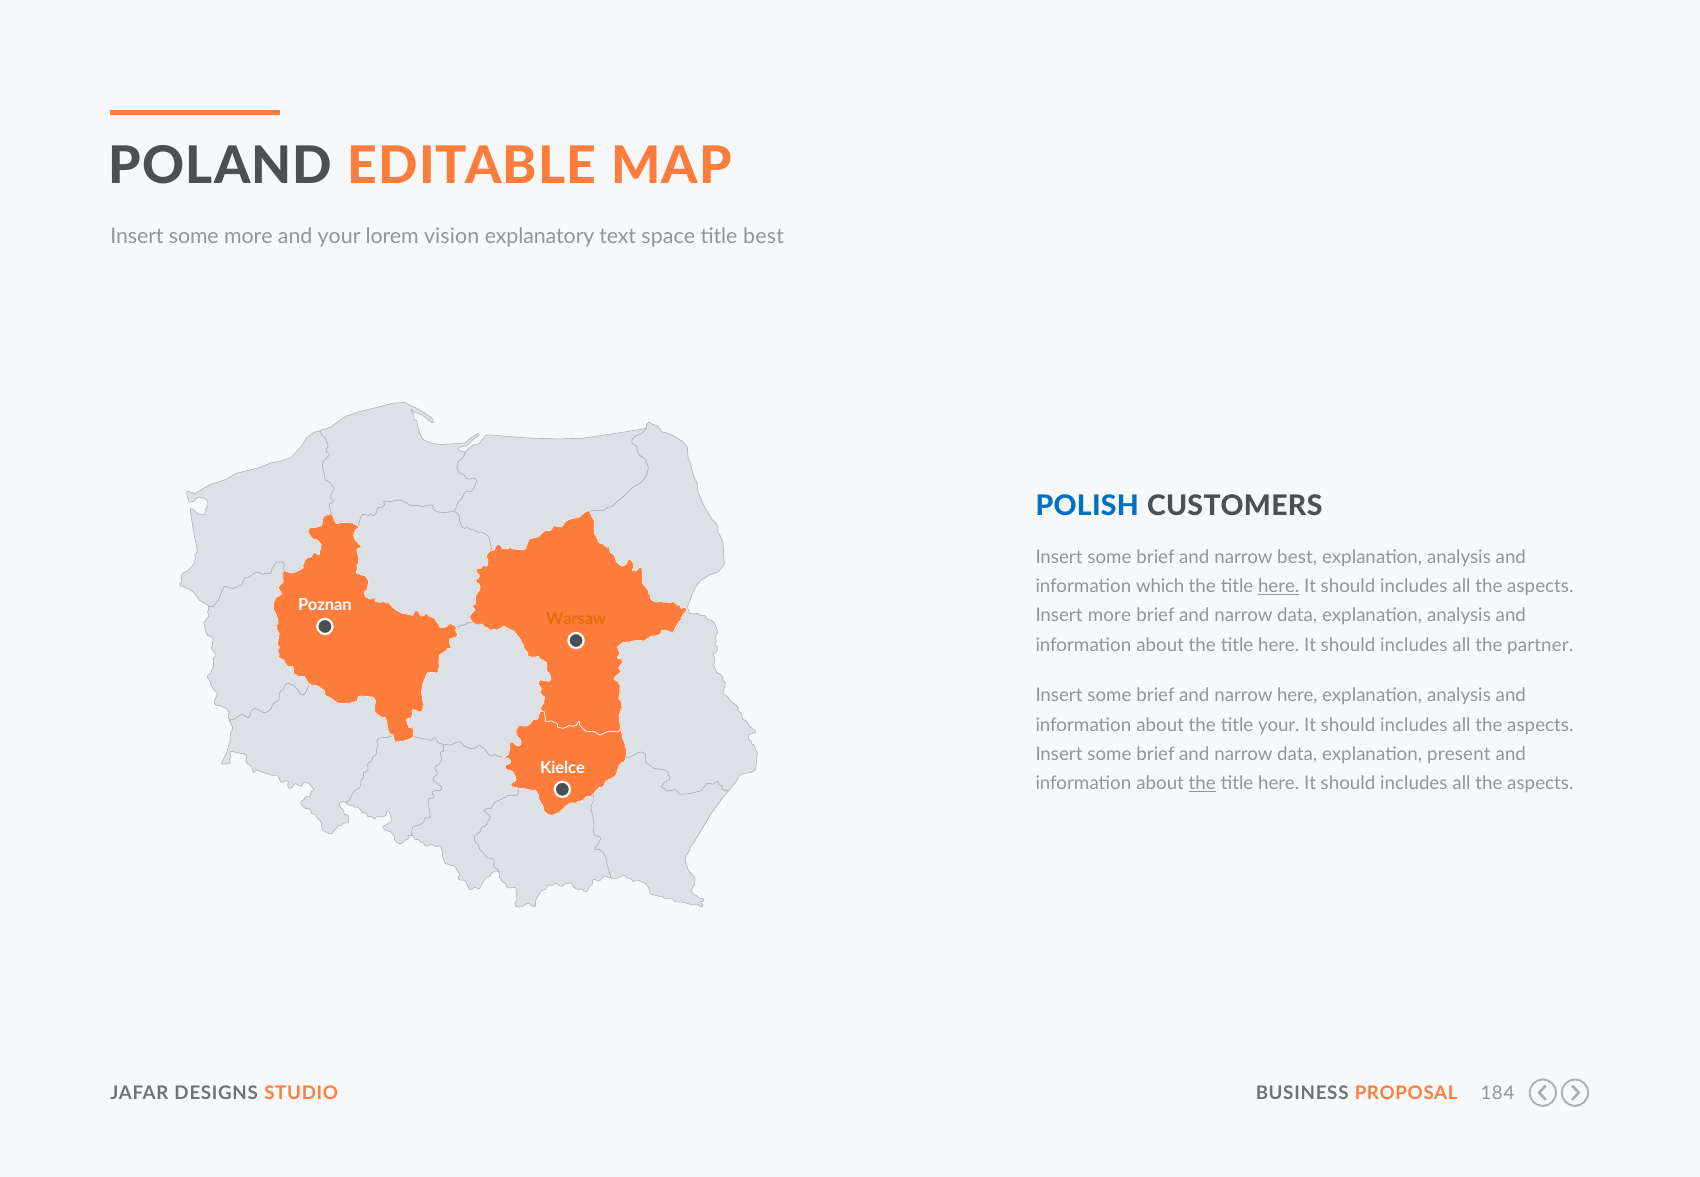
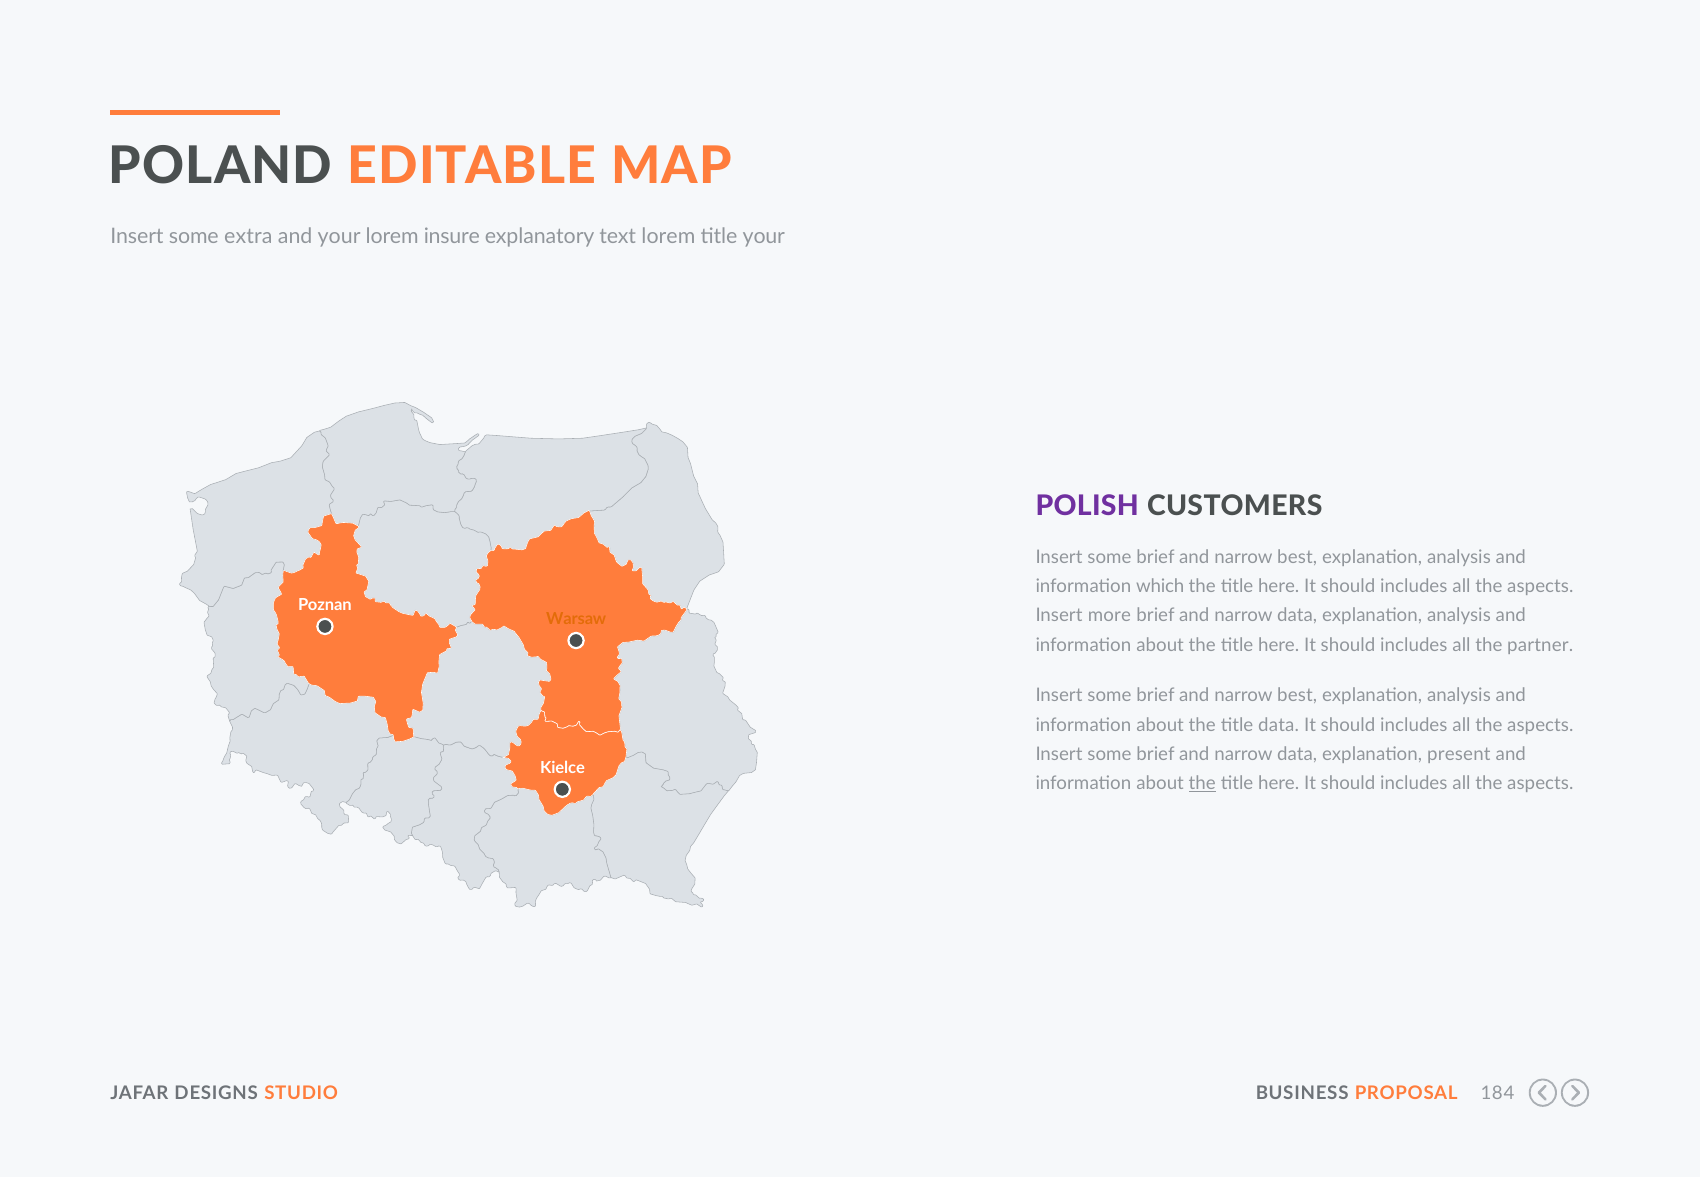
some more: more -> extra
vision: vision -> insure
text space: space -> lorem
title best: best -> your
POLISH colour: blue -> purple
here at (1279, 586) underline: present -> none
here at (1297, 695): here -> best
title your: your -> data
